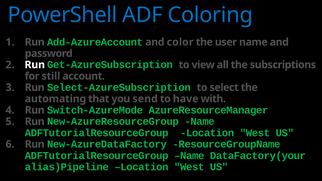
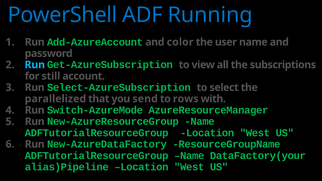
Coloring: Coloring -> Running
Run at (35, 65) colour: white -> light blue
automating: automating -> parallelized
have: have -> rows
